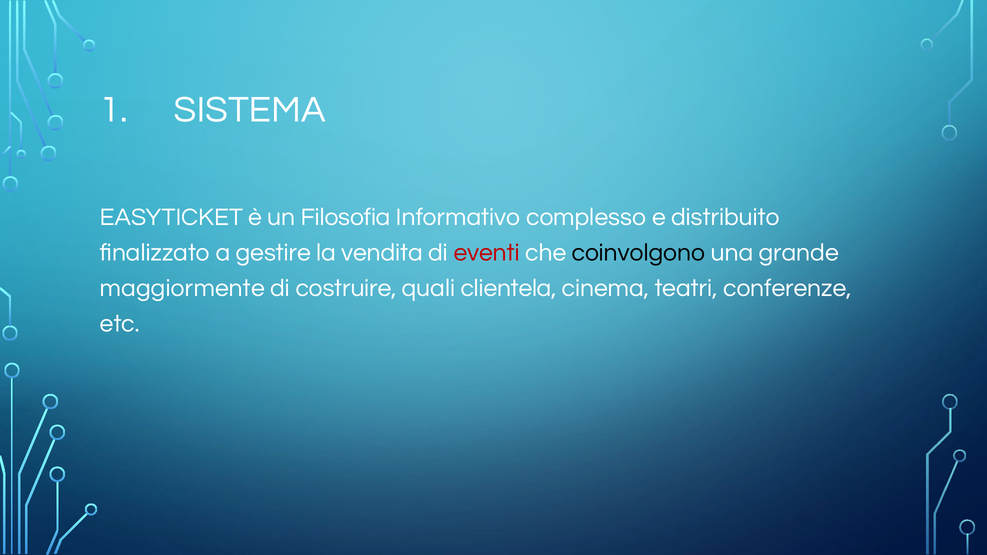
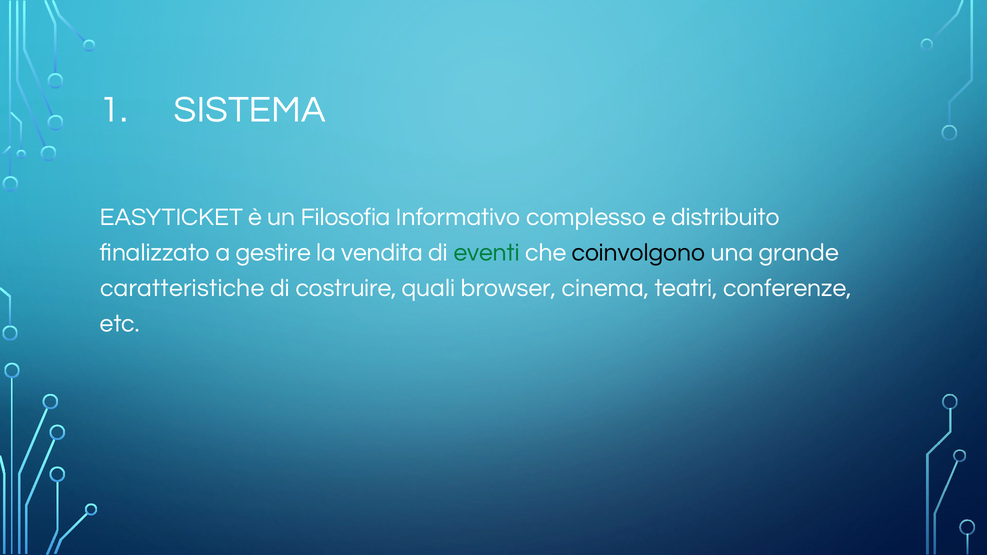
eventi colour: red -> green
maggiormente: maggiormente -> caratteristiche
clientela: clientela -> browser
